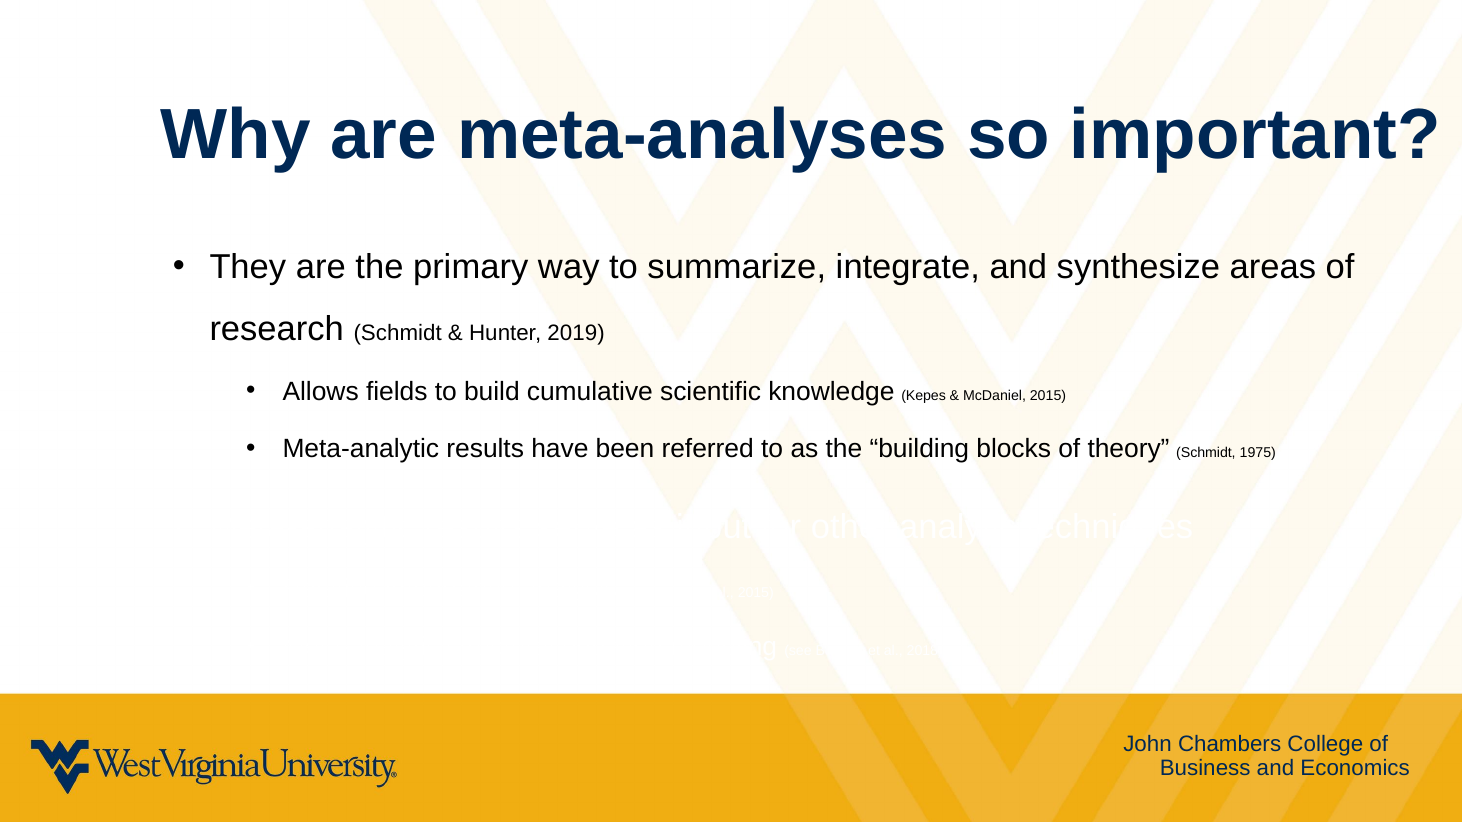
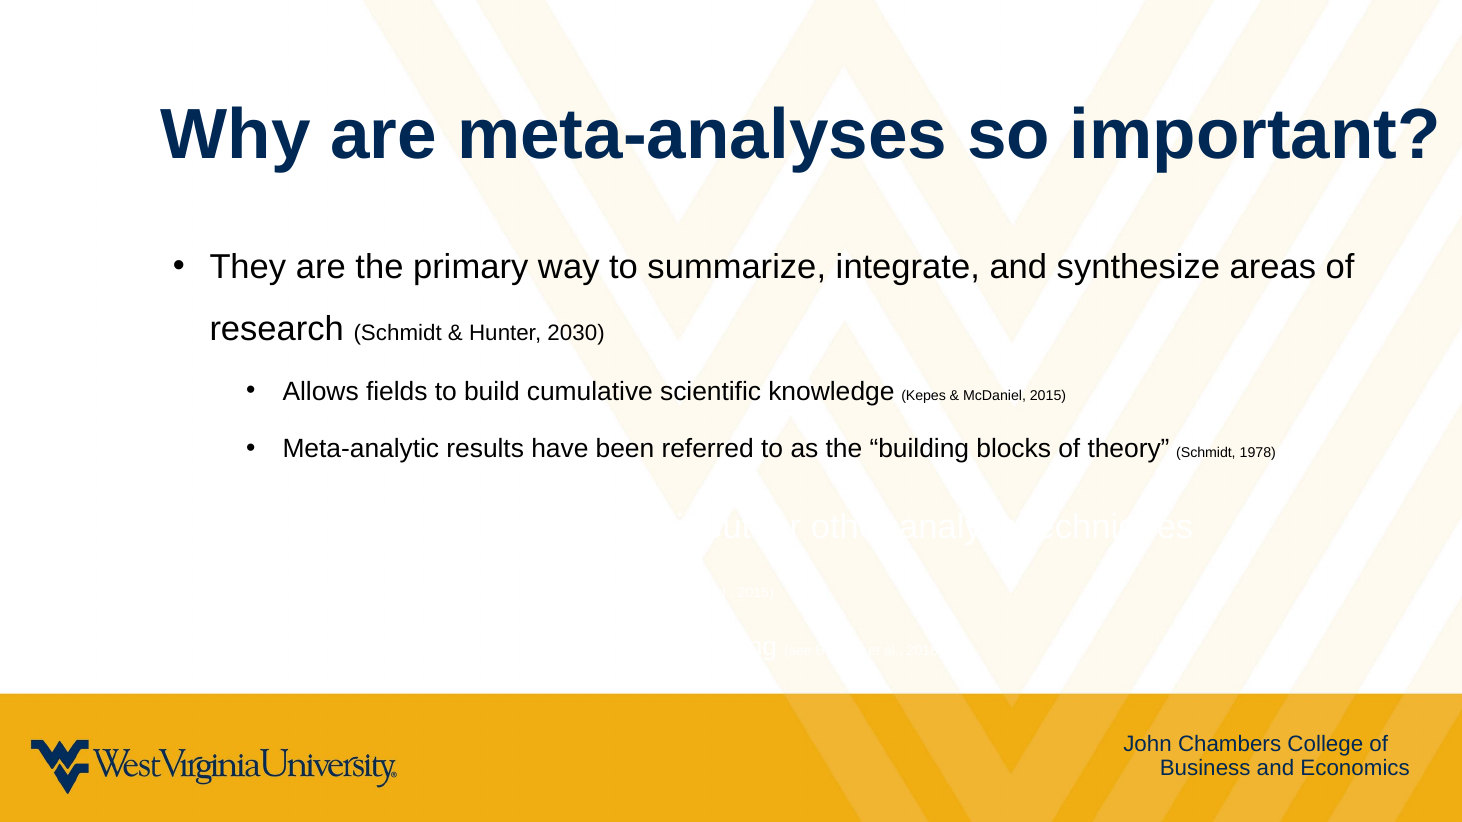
2019: 2019 -> 2030
1975: 1975 -> 1978
